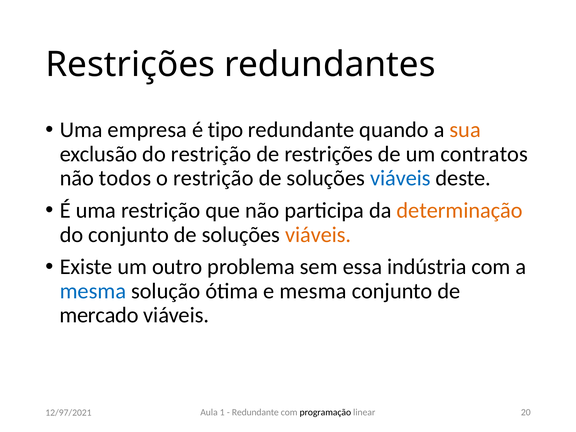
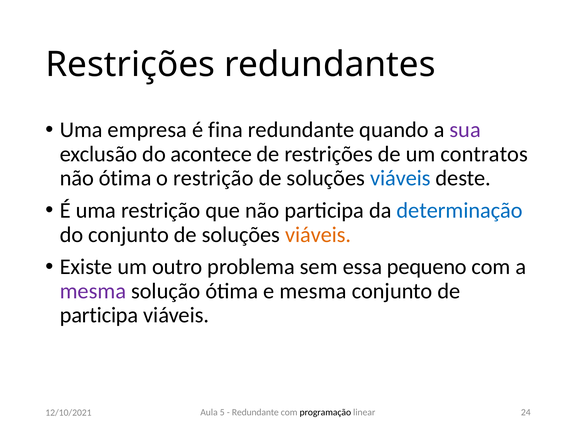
tipo: tipo -> fina
sua colour: orange -> purple
do restrição: restrição -> acontece
não todos: todos -> ótima
determinação colour: orange -> blue
indústria: indústria -> pequeno
mesma at (93, 291) colour: blue -> purple
mercado at (99, 315): mercado -> participa
1: 1 -> 5
20: 20 -> 24
12/97/2021: 12/97/2021 -> 12/10/2021
